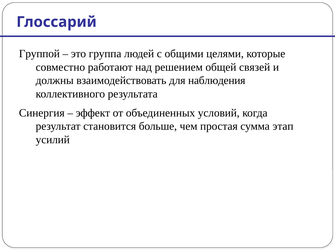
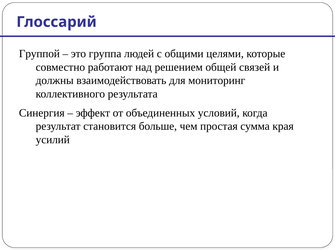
наблюдения: наблюдения -> мониторинг
этап: этап -> края
